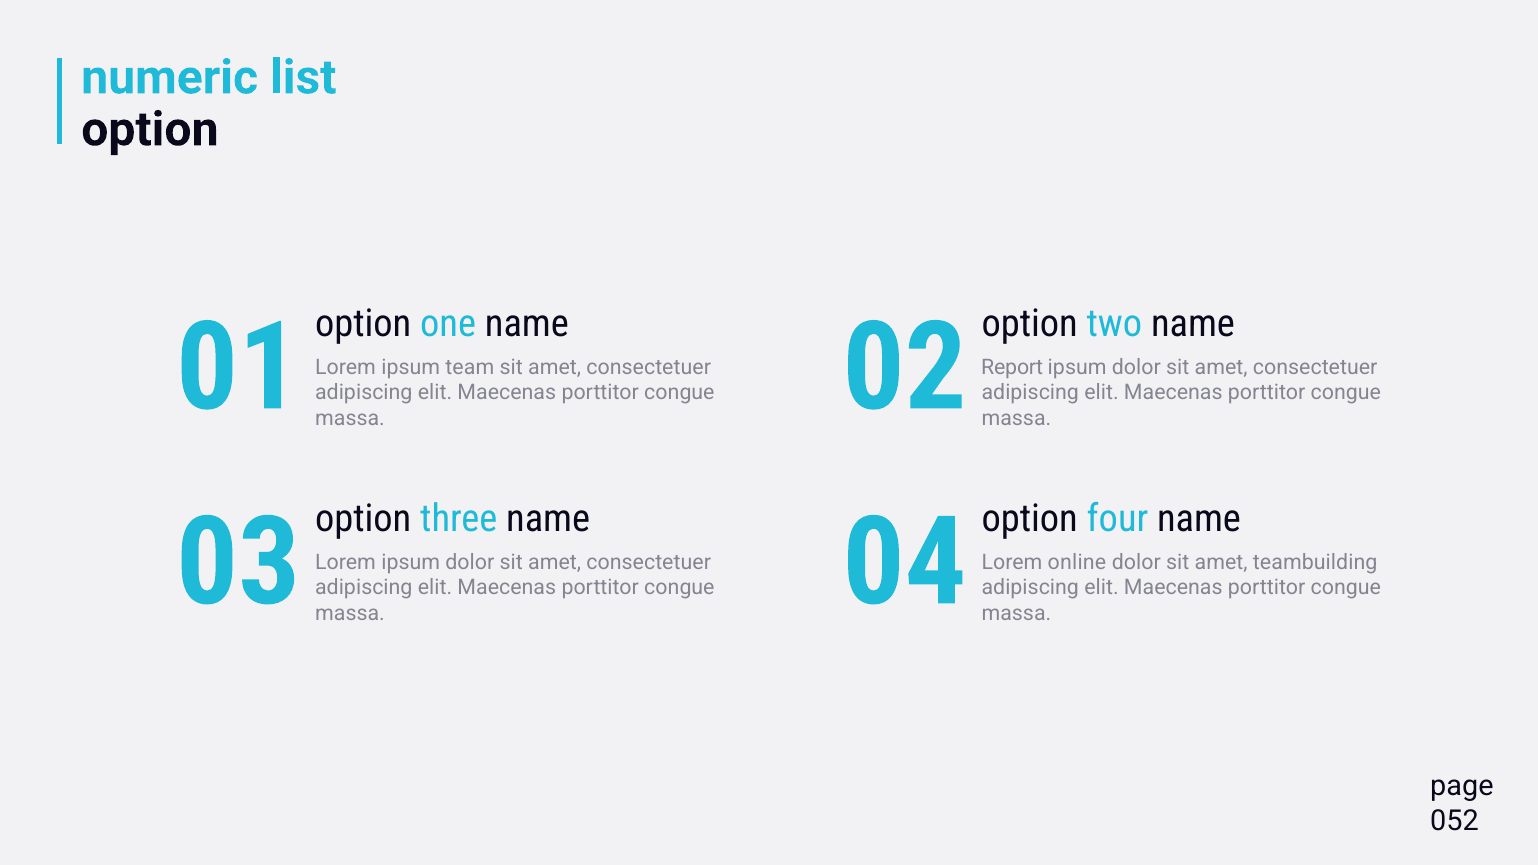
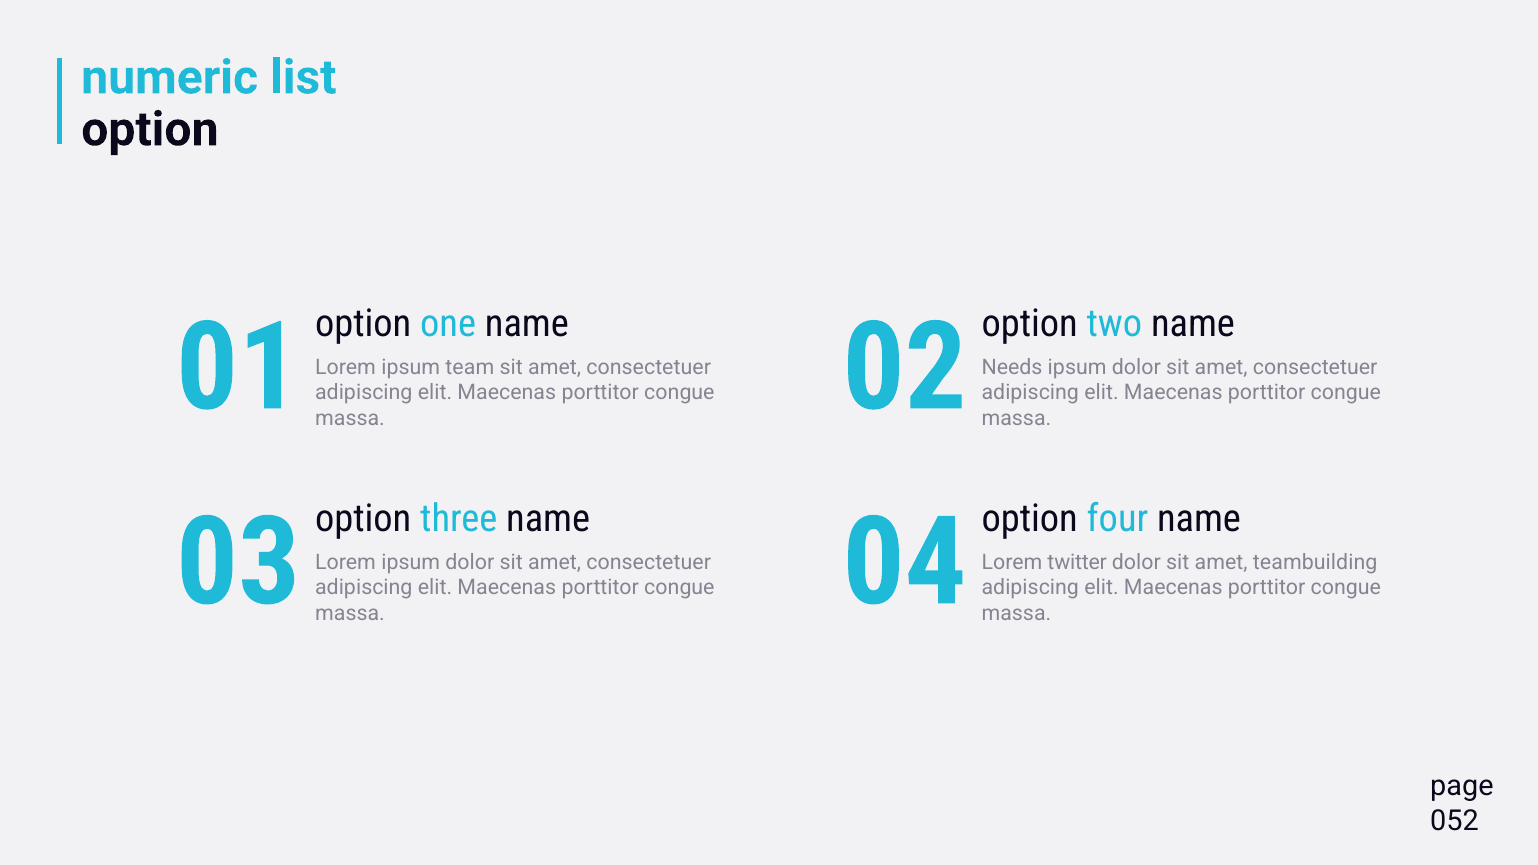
Report: Report -> Needs
online: online -> twitter
